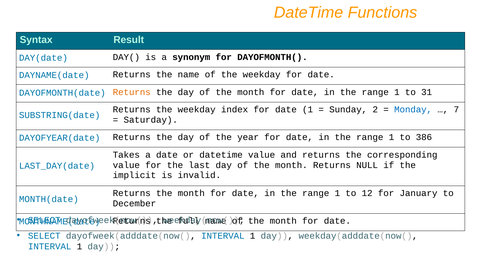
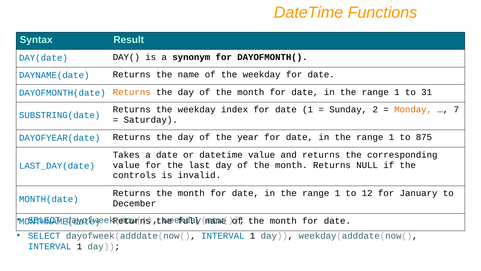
Monday colour: blue -> orange
386: 386 -> 875
implicit: implicit -> controls
